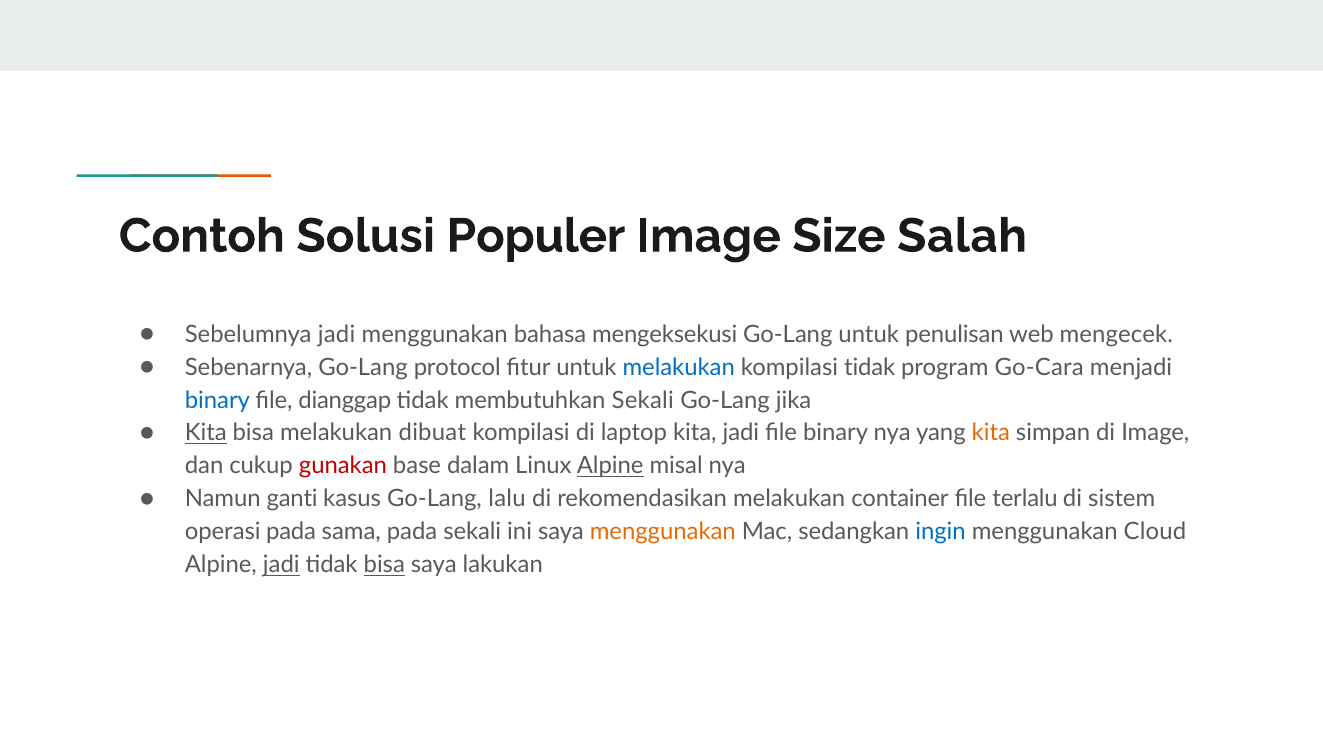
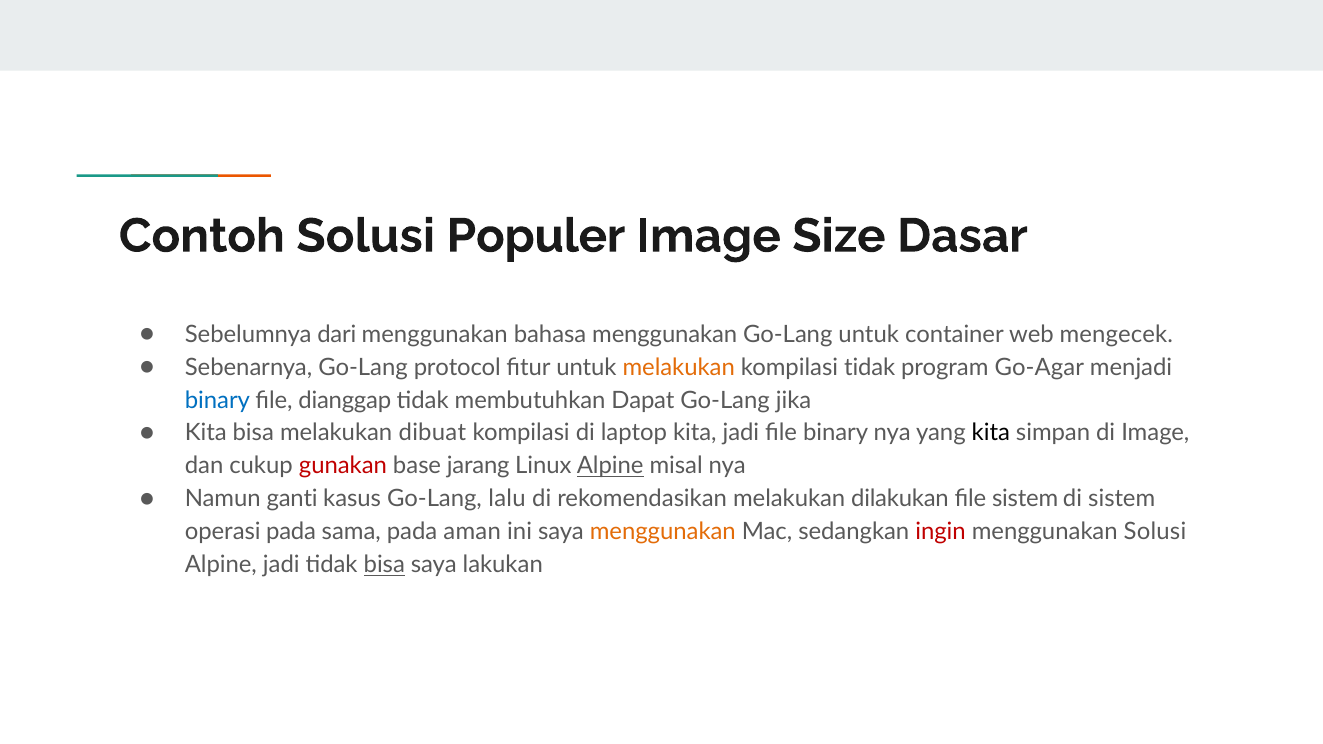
Salah: Salah -> Dasar
Sebelumnya jadi: jadi -> dari
bahasa mengeksekusi: mengeksekusi -> menggunakan
penulisan: penulisan -> container
melakukan at (679, 367) colour: blue -> orange
Go-Cara: Go-Cara -> Go-Agar
membutuhkan Sekali: Sekali -> Dapat
Kita at (206, 433) underline: present -> none
kita at (991, 433) colour: orange -> black
dalam: dalam -> jarang
container: container -> dilakukan
file terlalu: terlalu -> sistem
pada sekali: sekali -> aman
ingin colour: blue -> red
menggunakan Cloud: Cloud -> Solusi
jadi at (281, 565) underline: present -> none
